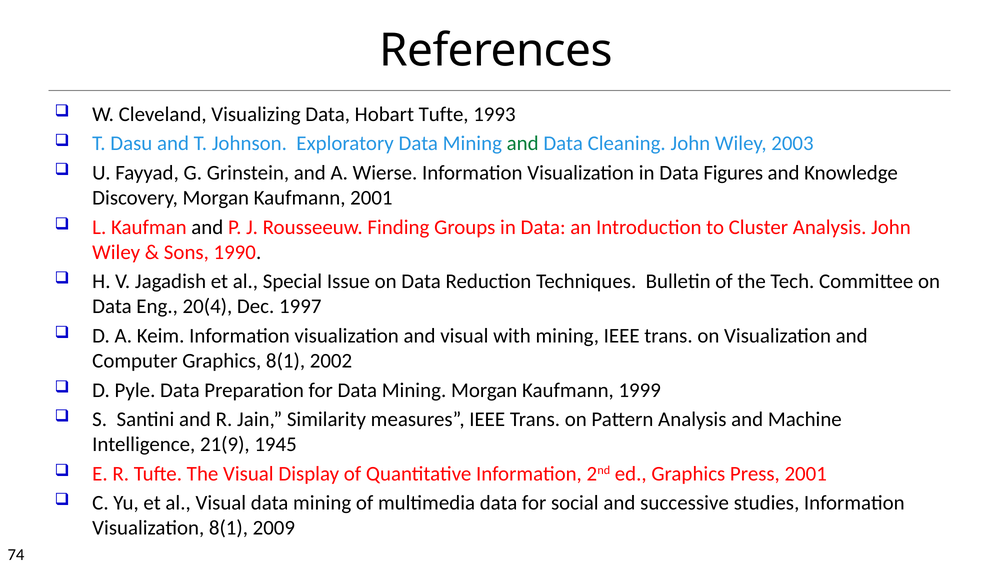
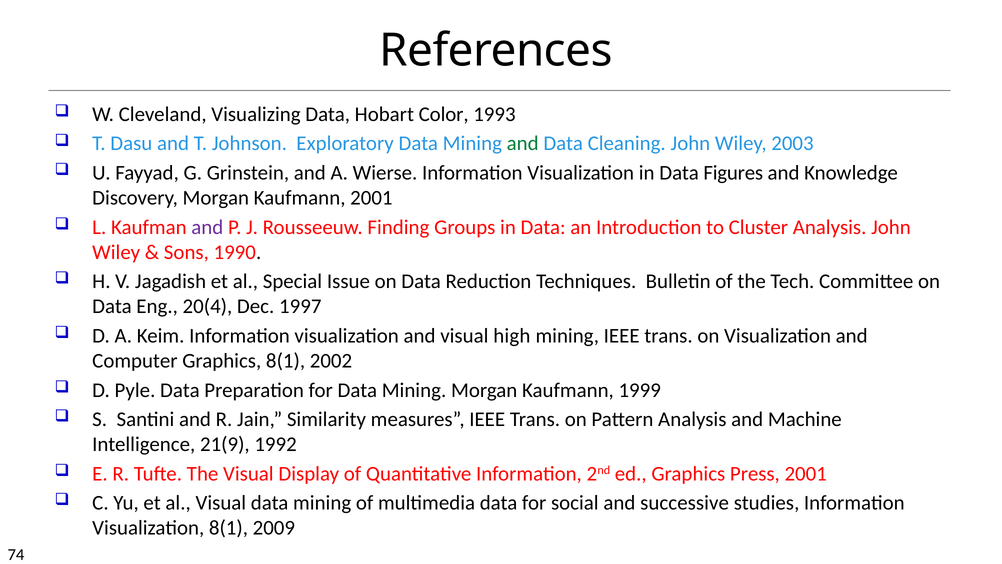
Hobart Tufte: Tufte -> Color
and at (207, 227) colour: black -> purple
with: with -> high
1945: 1945 -> 1992
